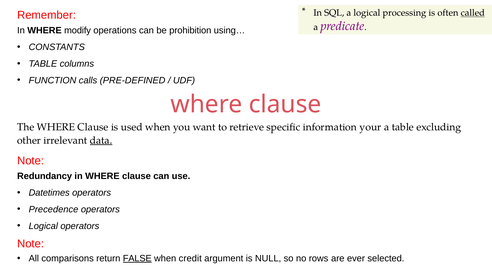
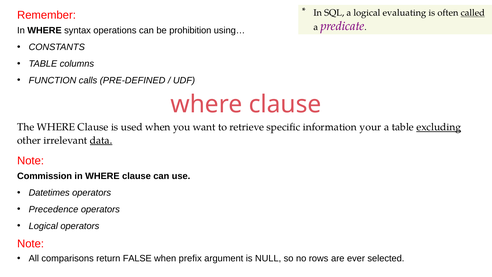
processing: processing -> evaluating
modify: modify -> syntax
excluding underline: none -> present
Redundancy: Redundancy -> Commission
FALSE underline: present -> none
credit: credit -> prefix
